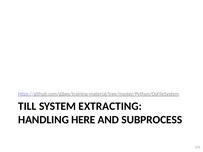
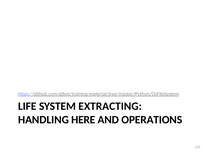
TILL: TILL -> LIFE
SUBPROCESS: SUBPROCESS -> OPERATIONS
